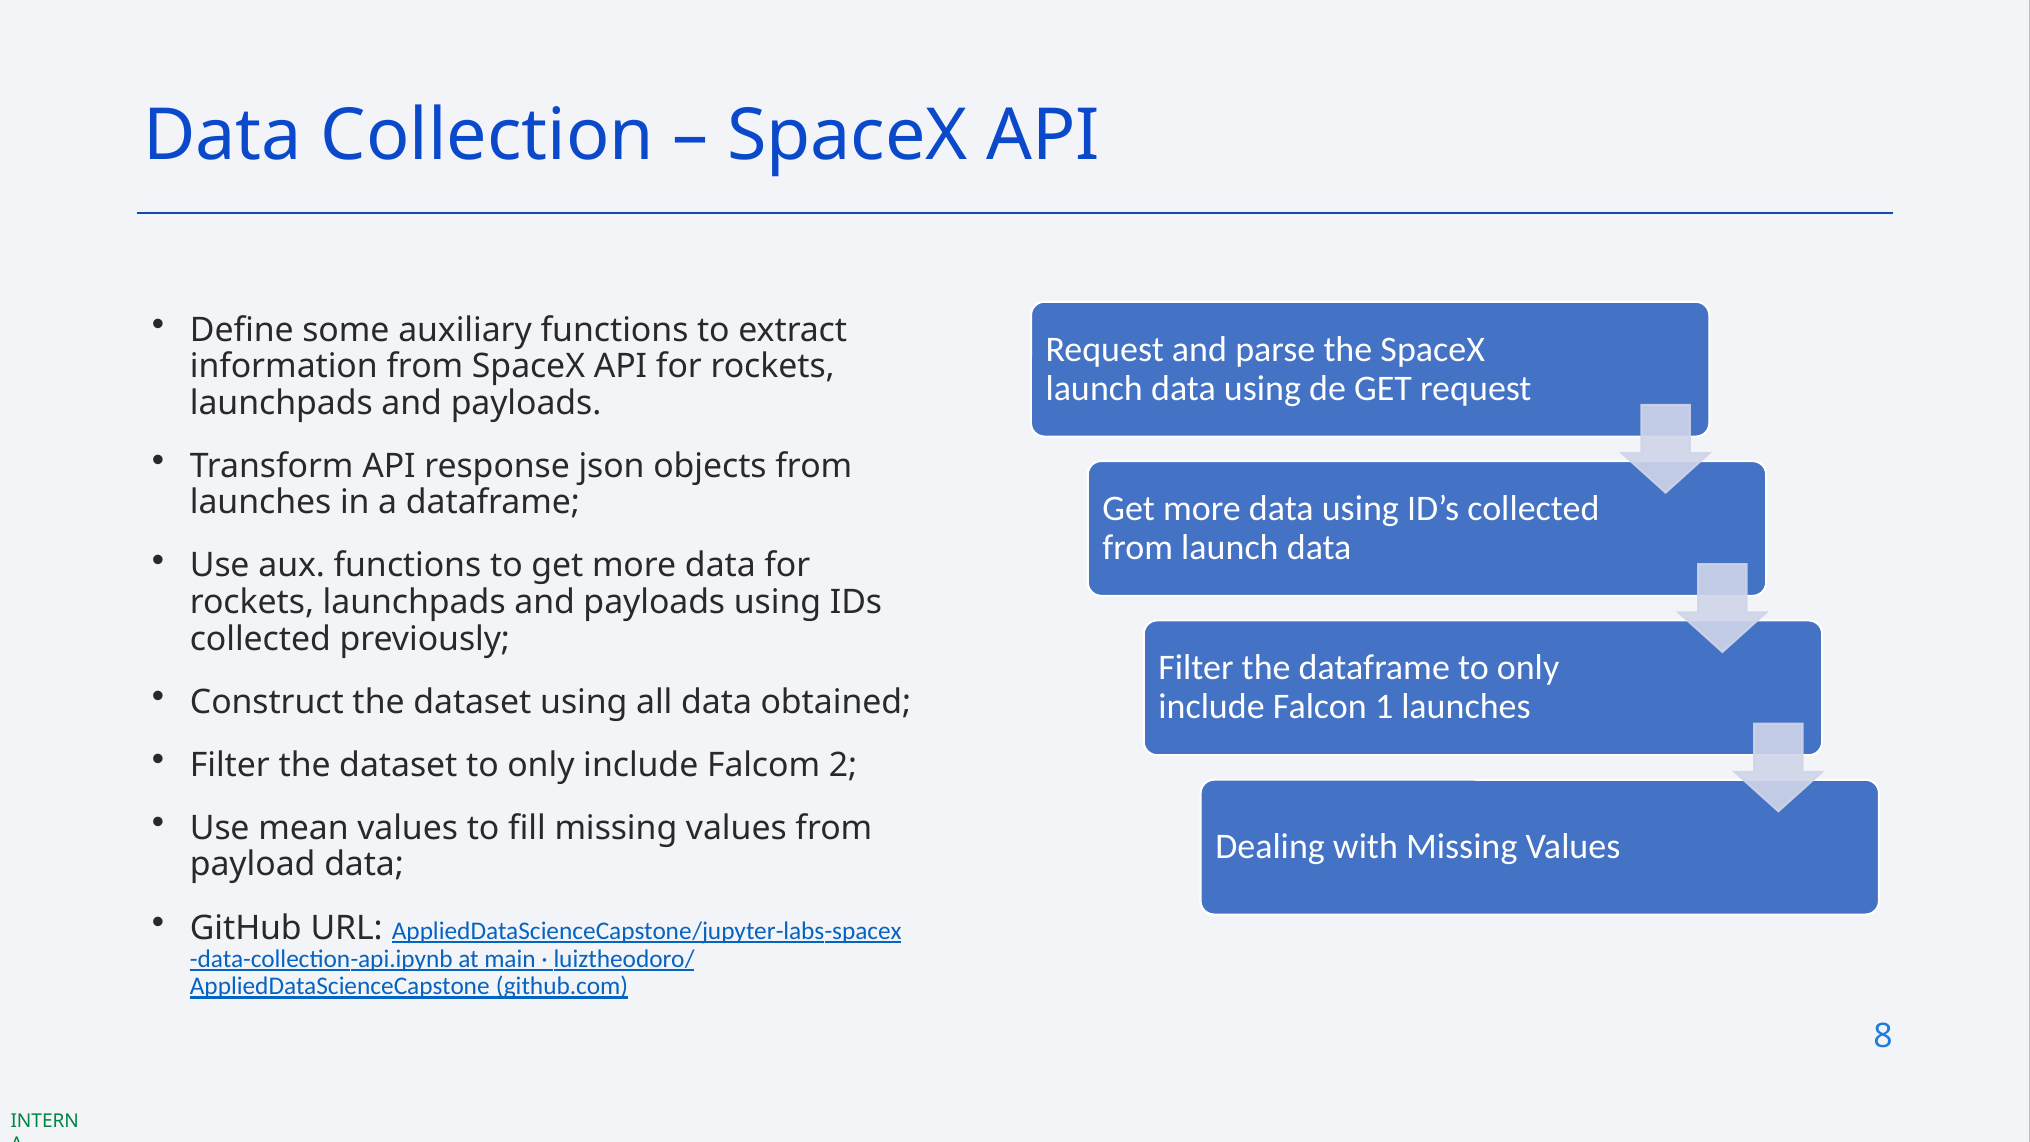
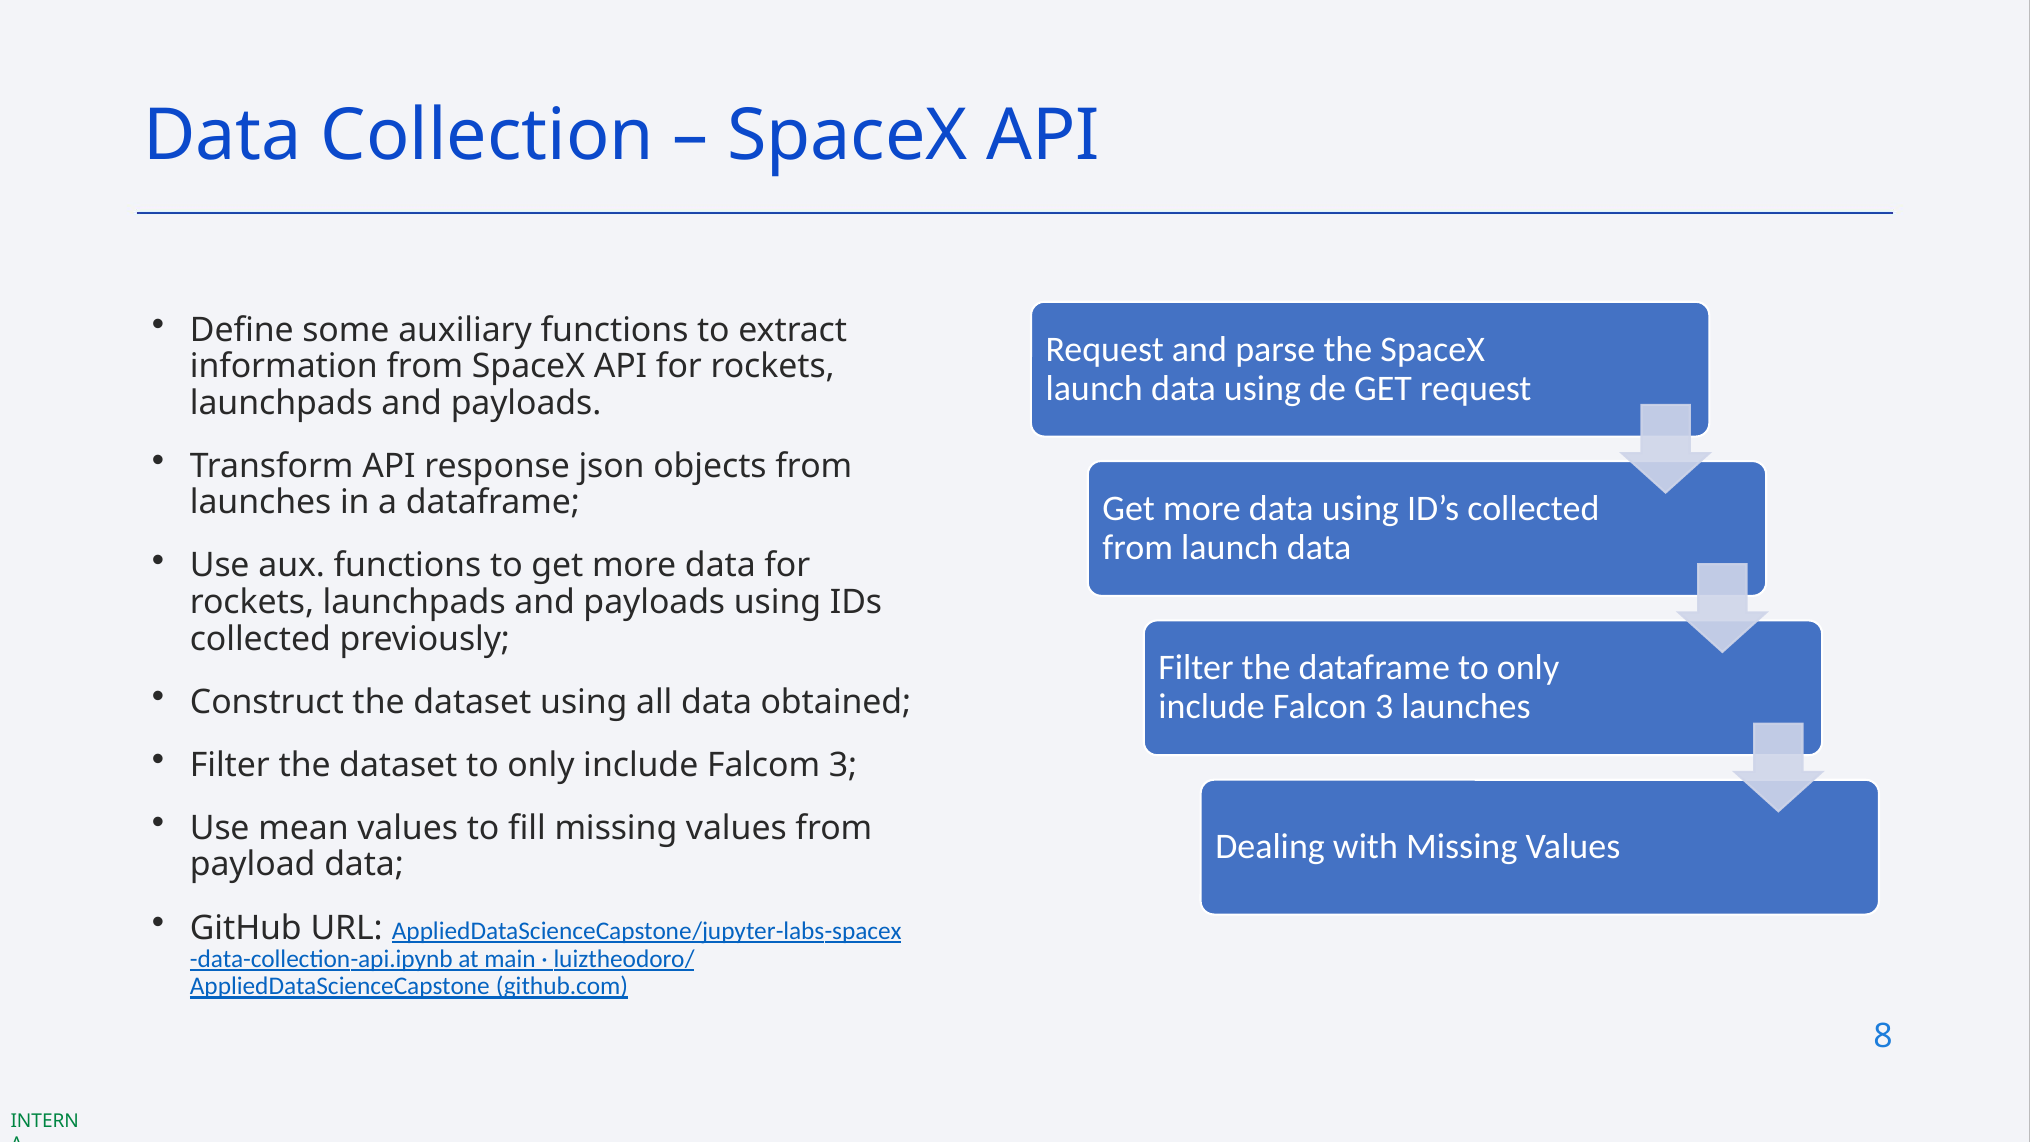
1 at (1384, 707): 1 -> 3
Falcom 2: 2 -> 3
